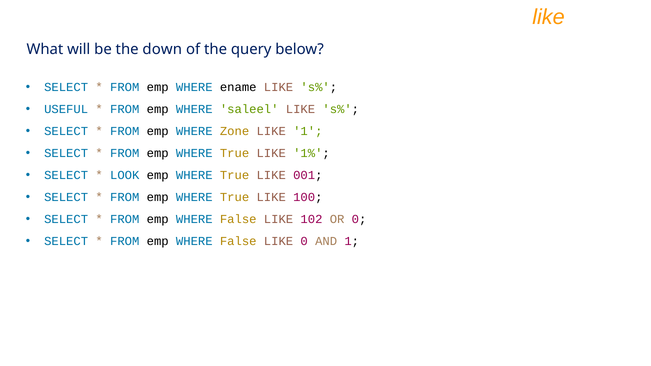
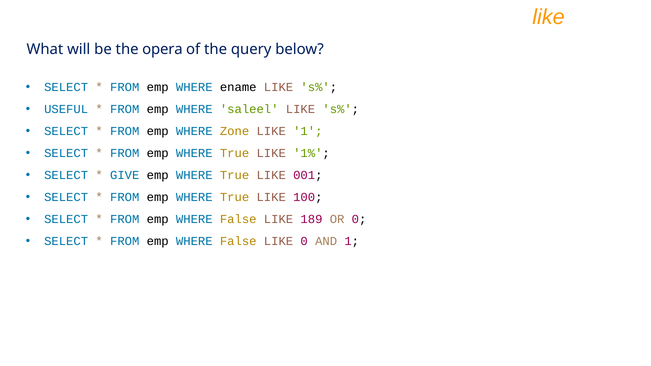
down: down -> opera
LOOK: LOOK -> GIVE
102: 102 -> 189
